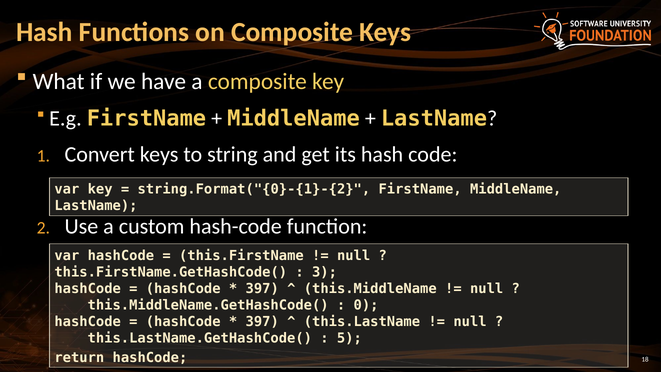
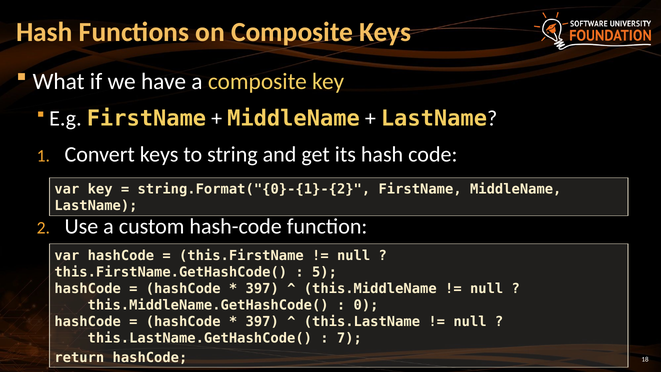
3: 3 -> 5
5: 5 -> 7
